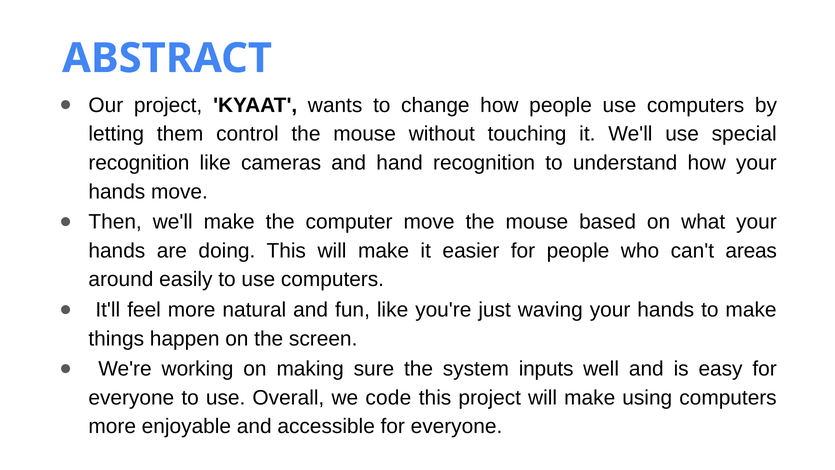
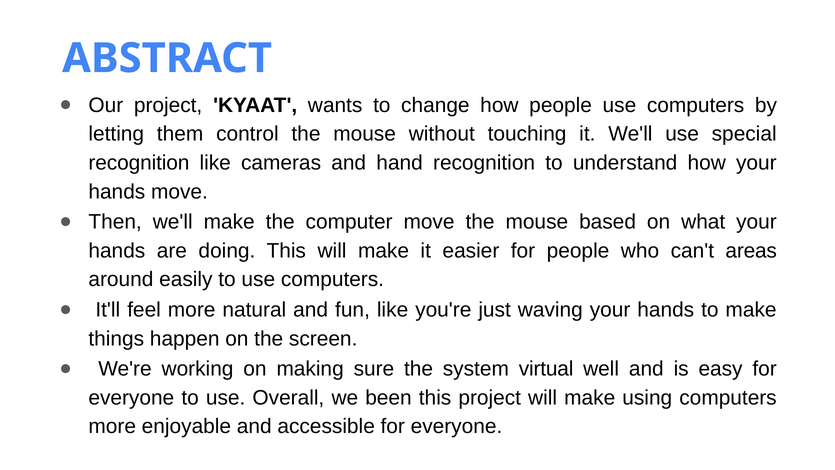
inputs: inputs -> virtual
code: code -> been
